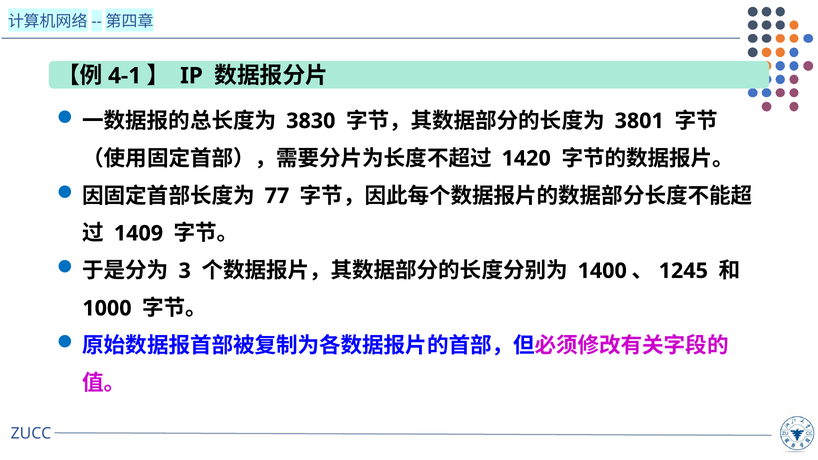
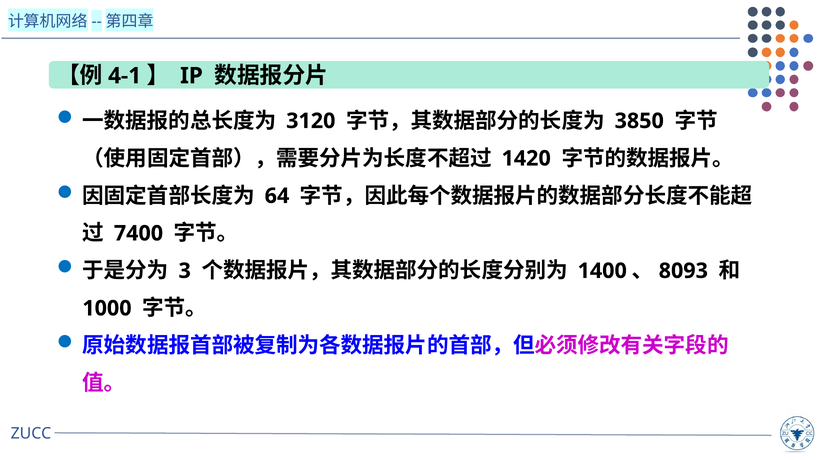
3830: 3830 -> 3120
3801: 3801 -> 3850
77: 77 -> 64
1409: 1409 -> 7400
1245: 1245 -> 8093
